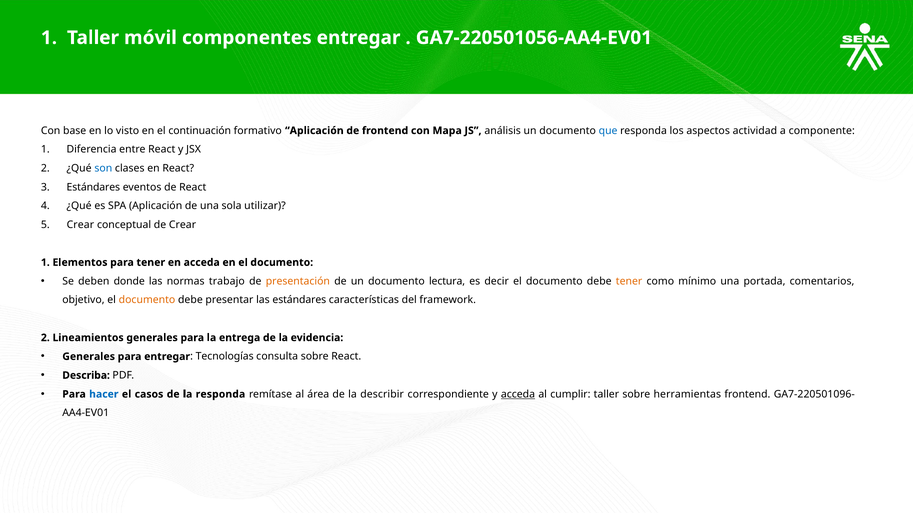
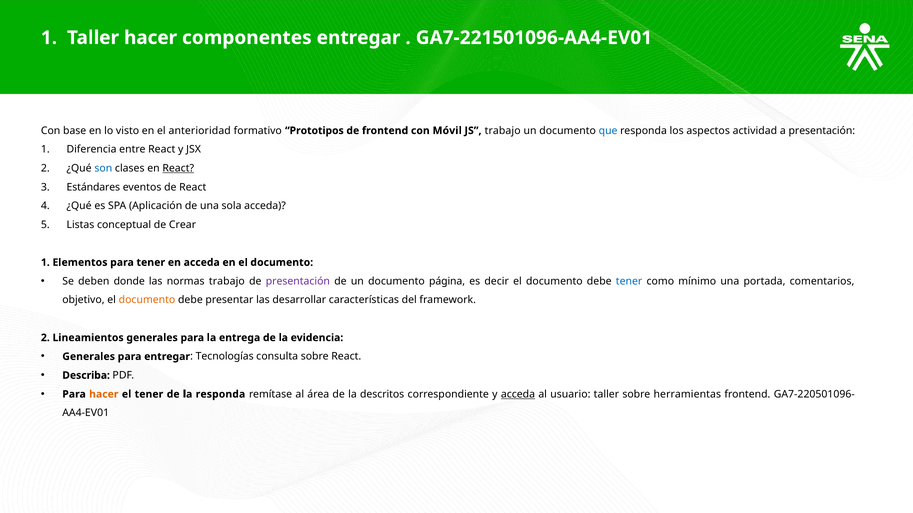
Taller móvil: móvil -> hacer
GA7-220501056-AA4-EV01: GA7-220501056-AA4-EV01 -> GA7-221501096-AA4-EV01
continuación: continuación -> anterioridad
formativo Aplicación: Aplicación -> Prototipos
Mapa: Mapa -> Móvil
JS análisis: análisis -> trabajo
a componente: componente -> presentación
React at (178, 168) underline: none -> present
sola utilizar: utilizar -> acceda
Crear at (80, 225): Crear -> Listas
presentación at (298, 282) colour: orange -> purple
lectura: lectura -> página
tener at (629, 282) colour: orange -> blue
las estándares: estándares -> desarrollar
hacer at (104, 395) colour: blue -> orange
el casos: casos -> tener
describir: describir -> descritos
cumplir: cumplir -> usuario
